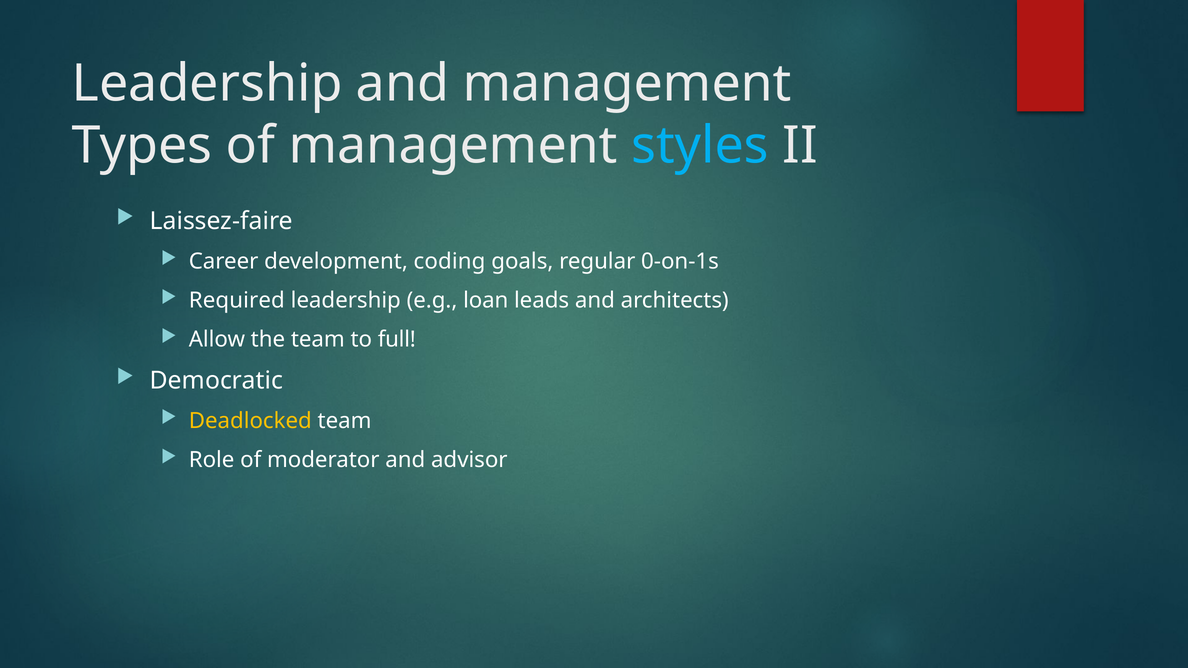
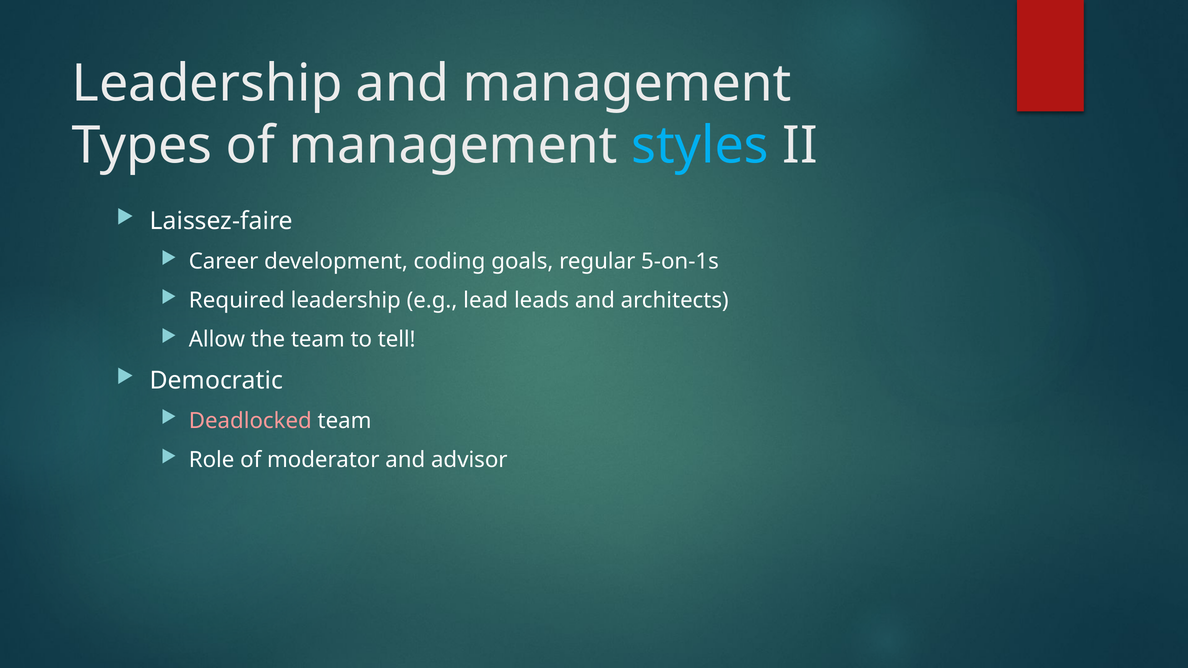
0-on-1s: 0-on-1s -> 5-on-1s
loan: loan -> lead
full: full -> tell
Deadlocked colour: yellow -> pink
